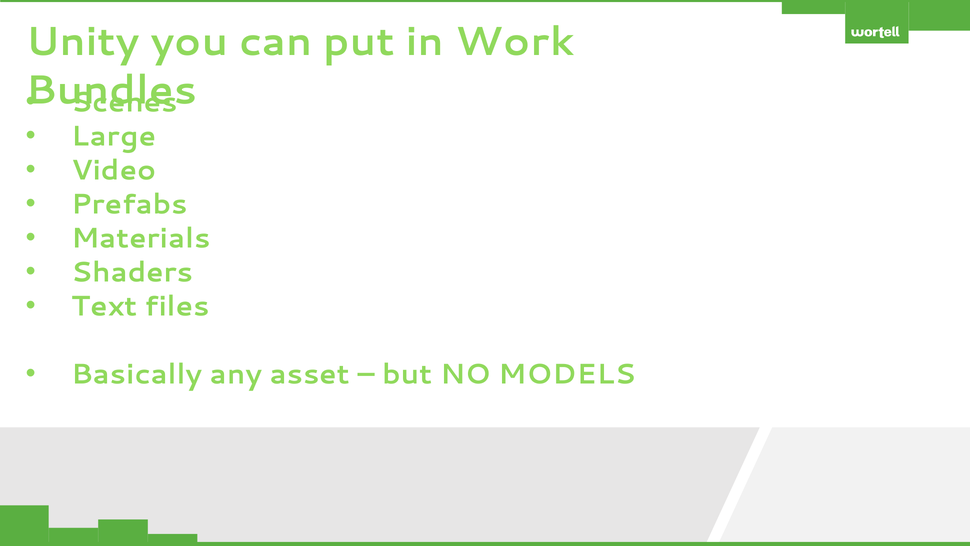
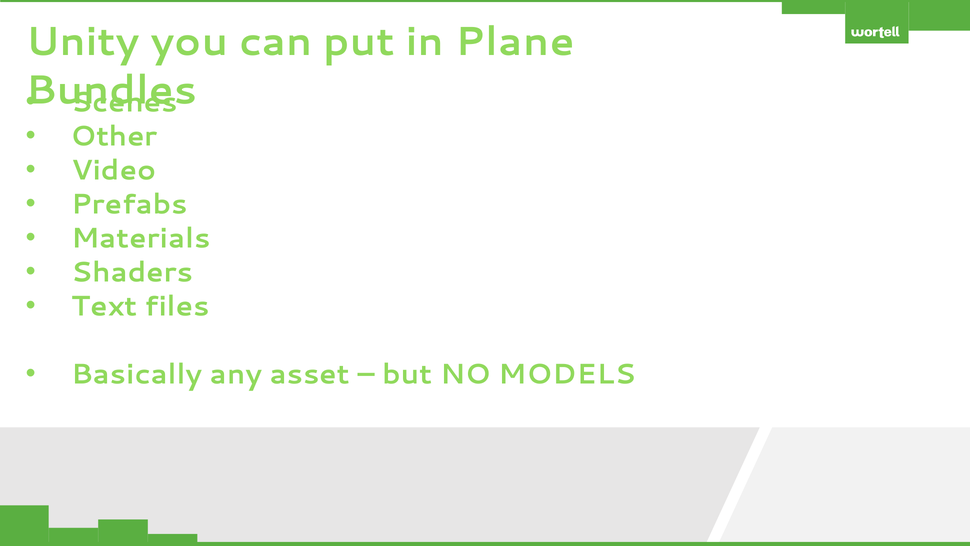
Work: Work -> Plane
Large: Large -> Other
